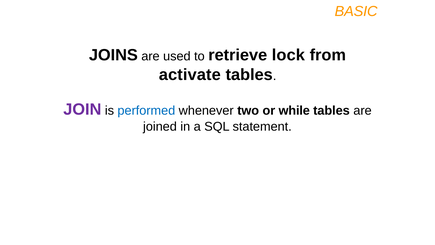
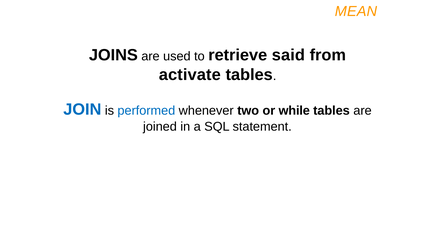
BASIC: BASIC -> MEAN
lock: lock -> said
JOIN colour: purple -> blue
